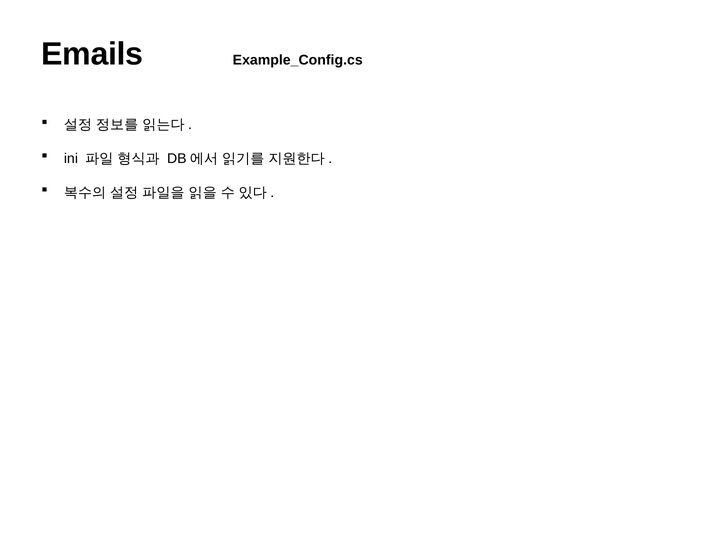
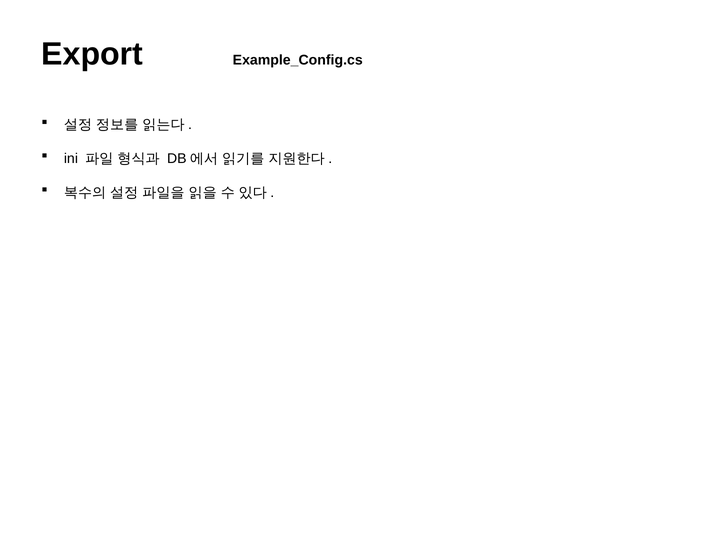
Emails: Emails -> Export
